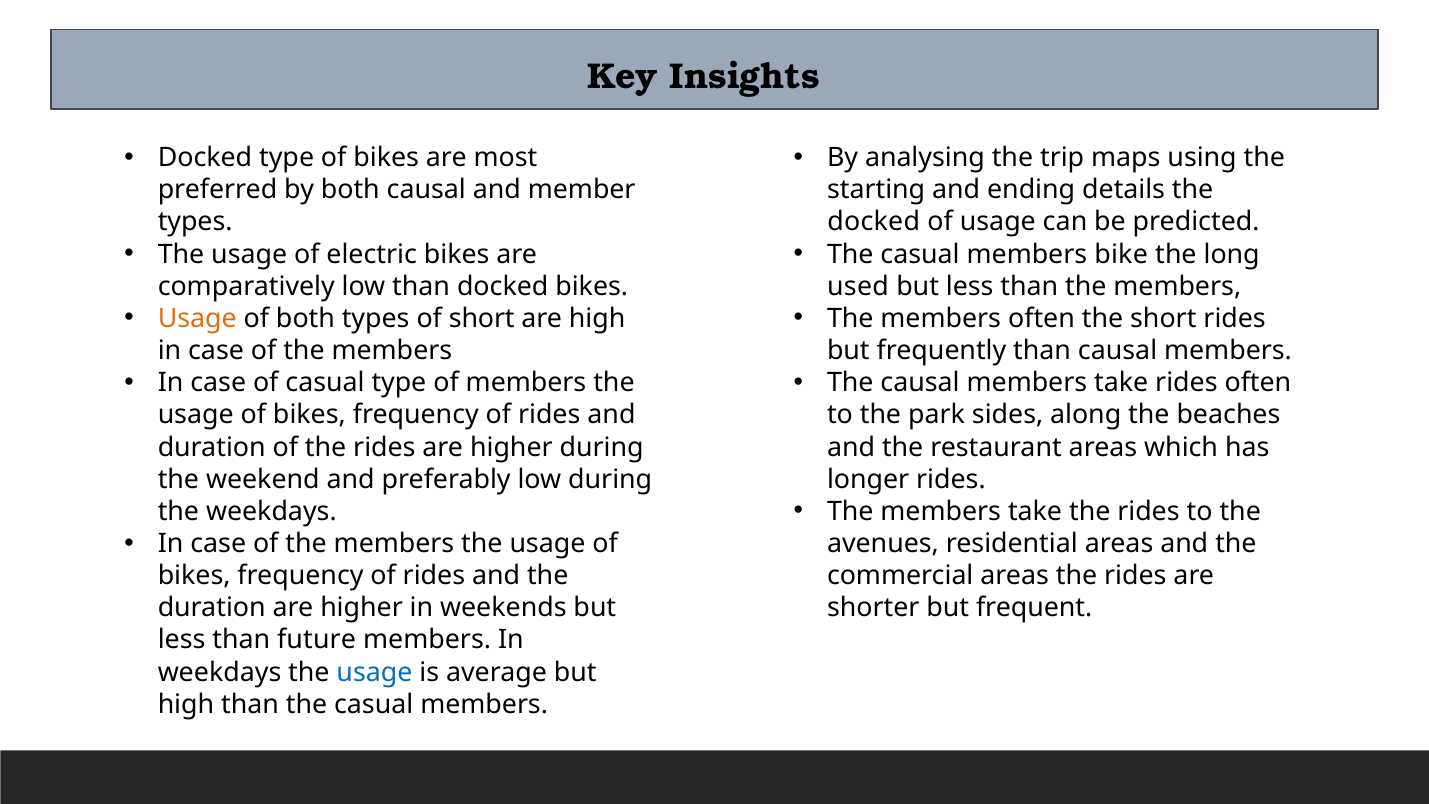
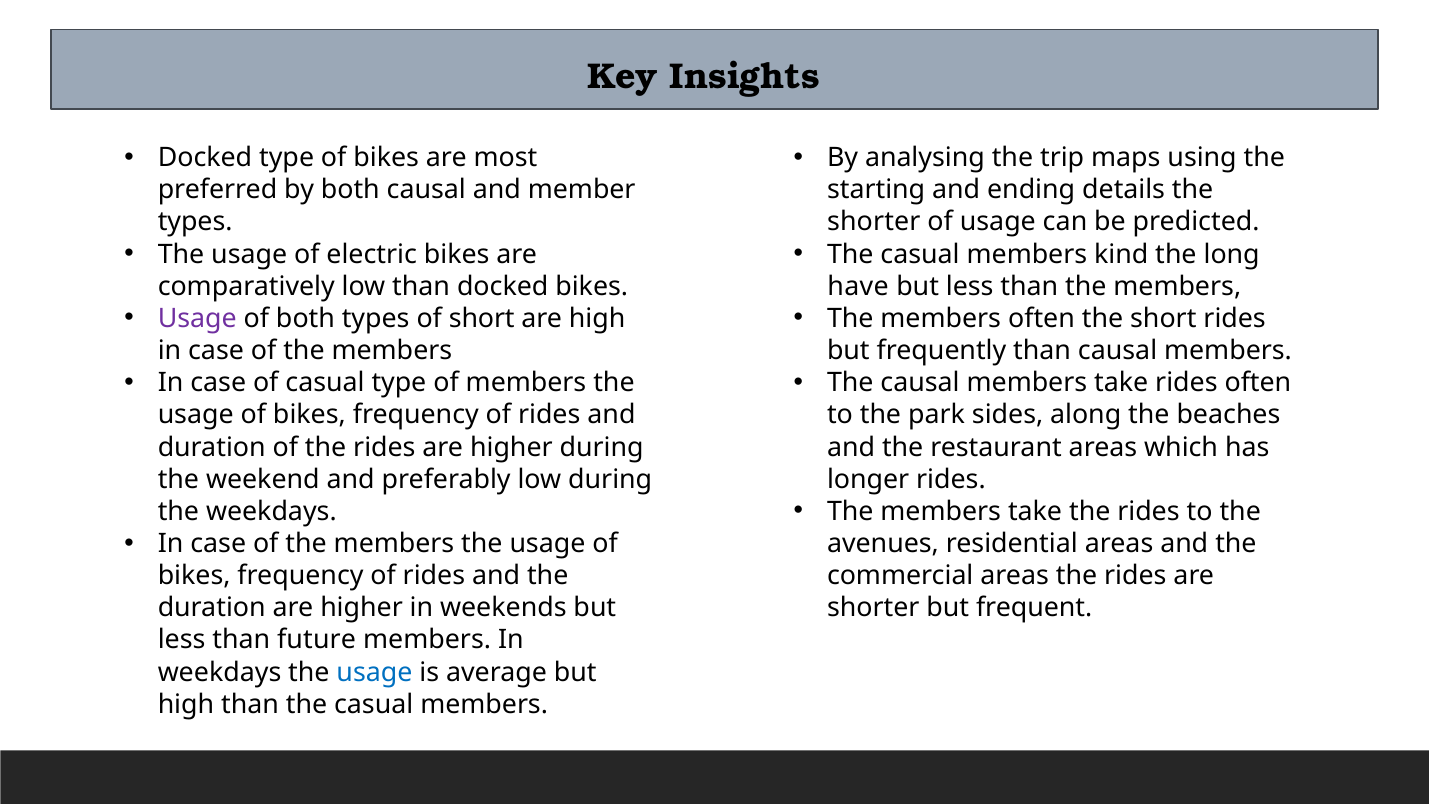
docked at (874, 222): docked -> shorter
bike: bike -> kind
used: used -> have
Usage at (197, 318) colour: orange -> purple
